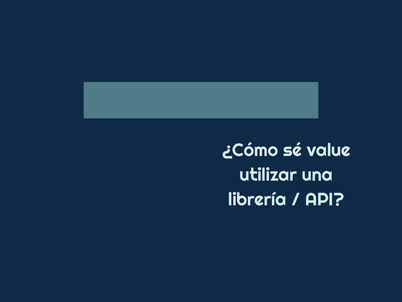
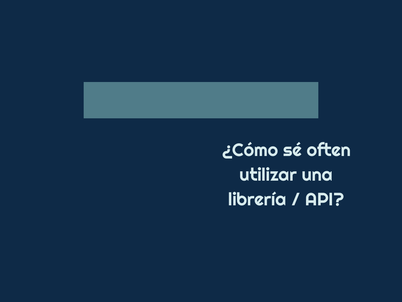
value: value -> often
